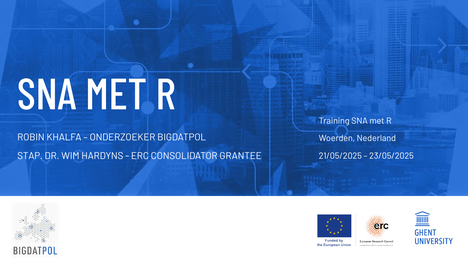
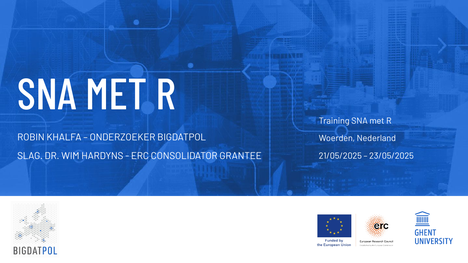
STAP: STAP -> SLAG
